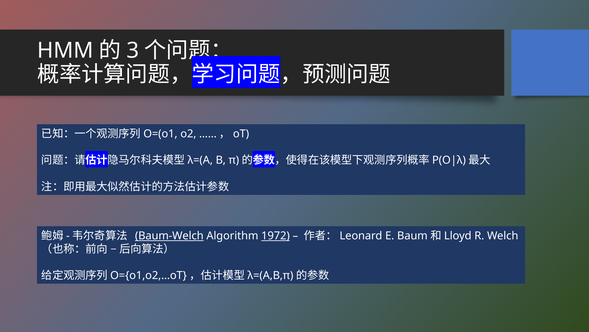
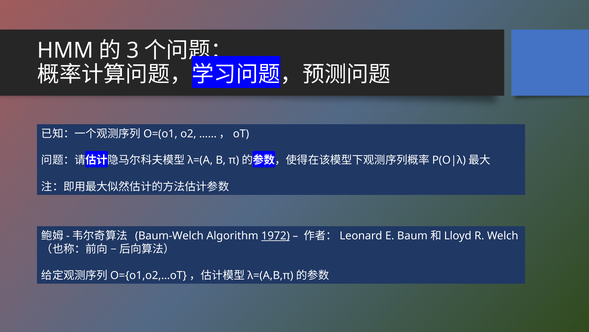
Baum-Welch underline: present -> none
